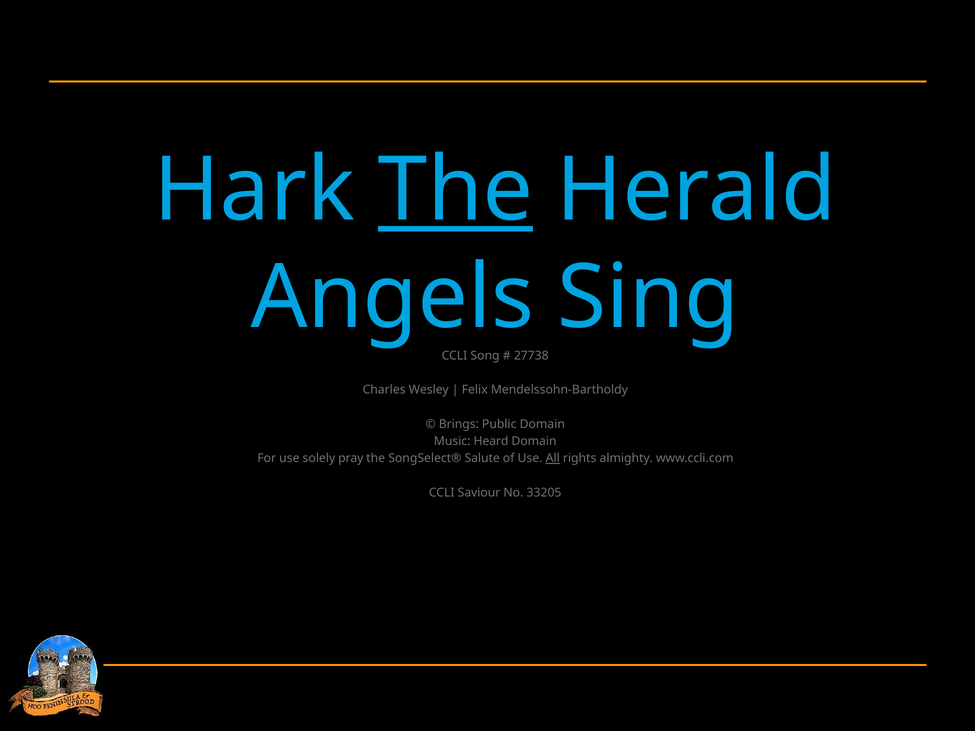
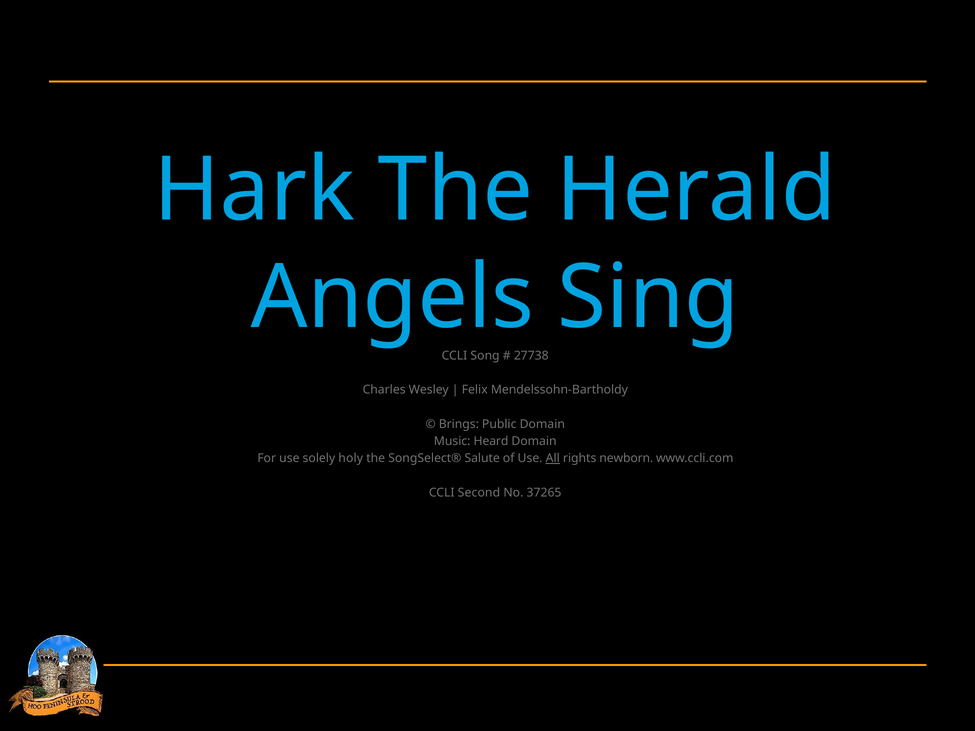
The at (456, 191) underline: present -> none
pray: pray -> holy
almighty: almighty -> newborn
Saviour: Saviour -> Second
33205: 33205 -> 37265
